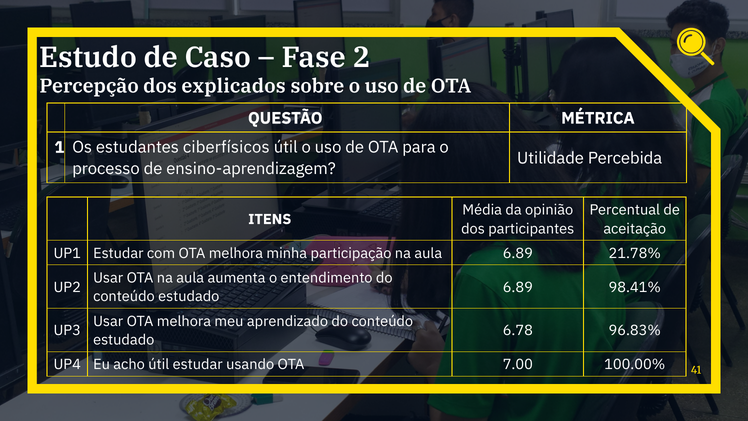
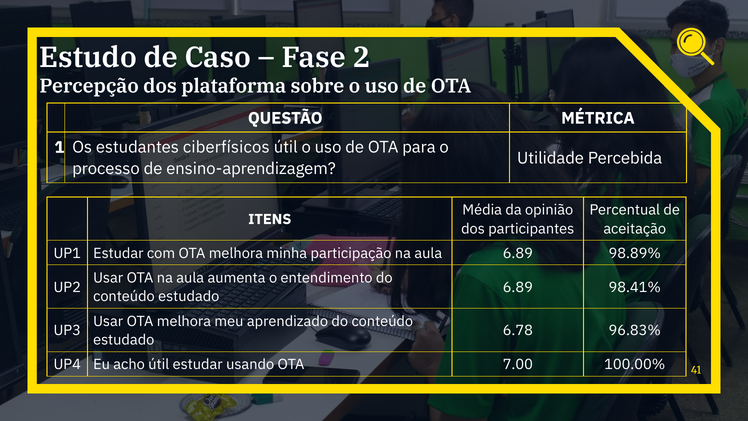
explicados: explicados -> plataforma
21.78%: 21.78% -> 98.89%
